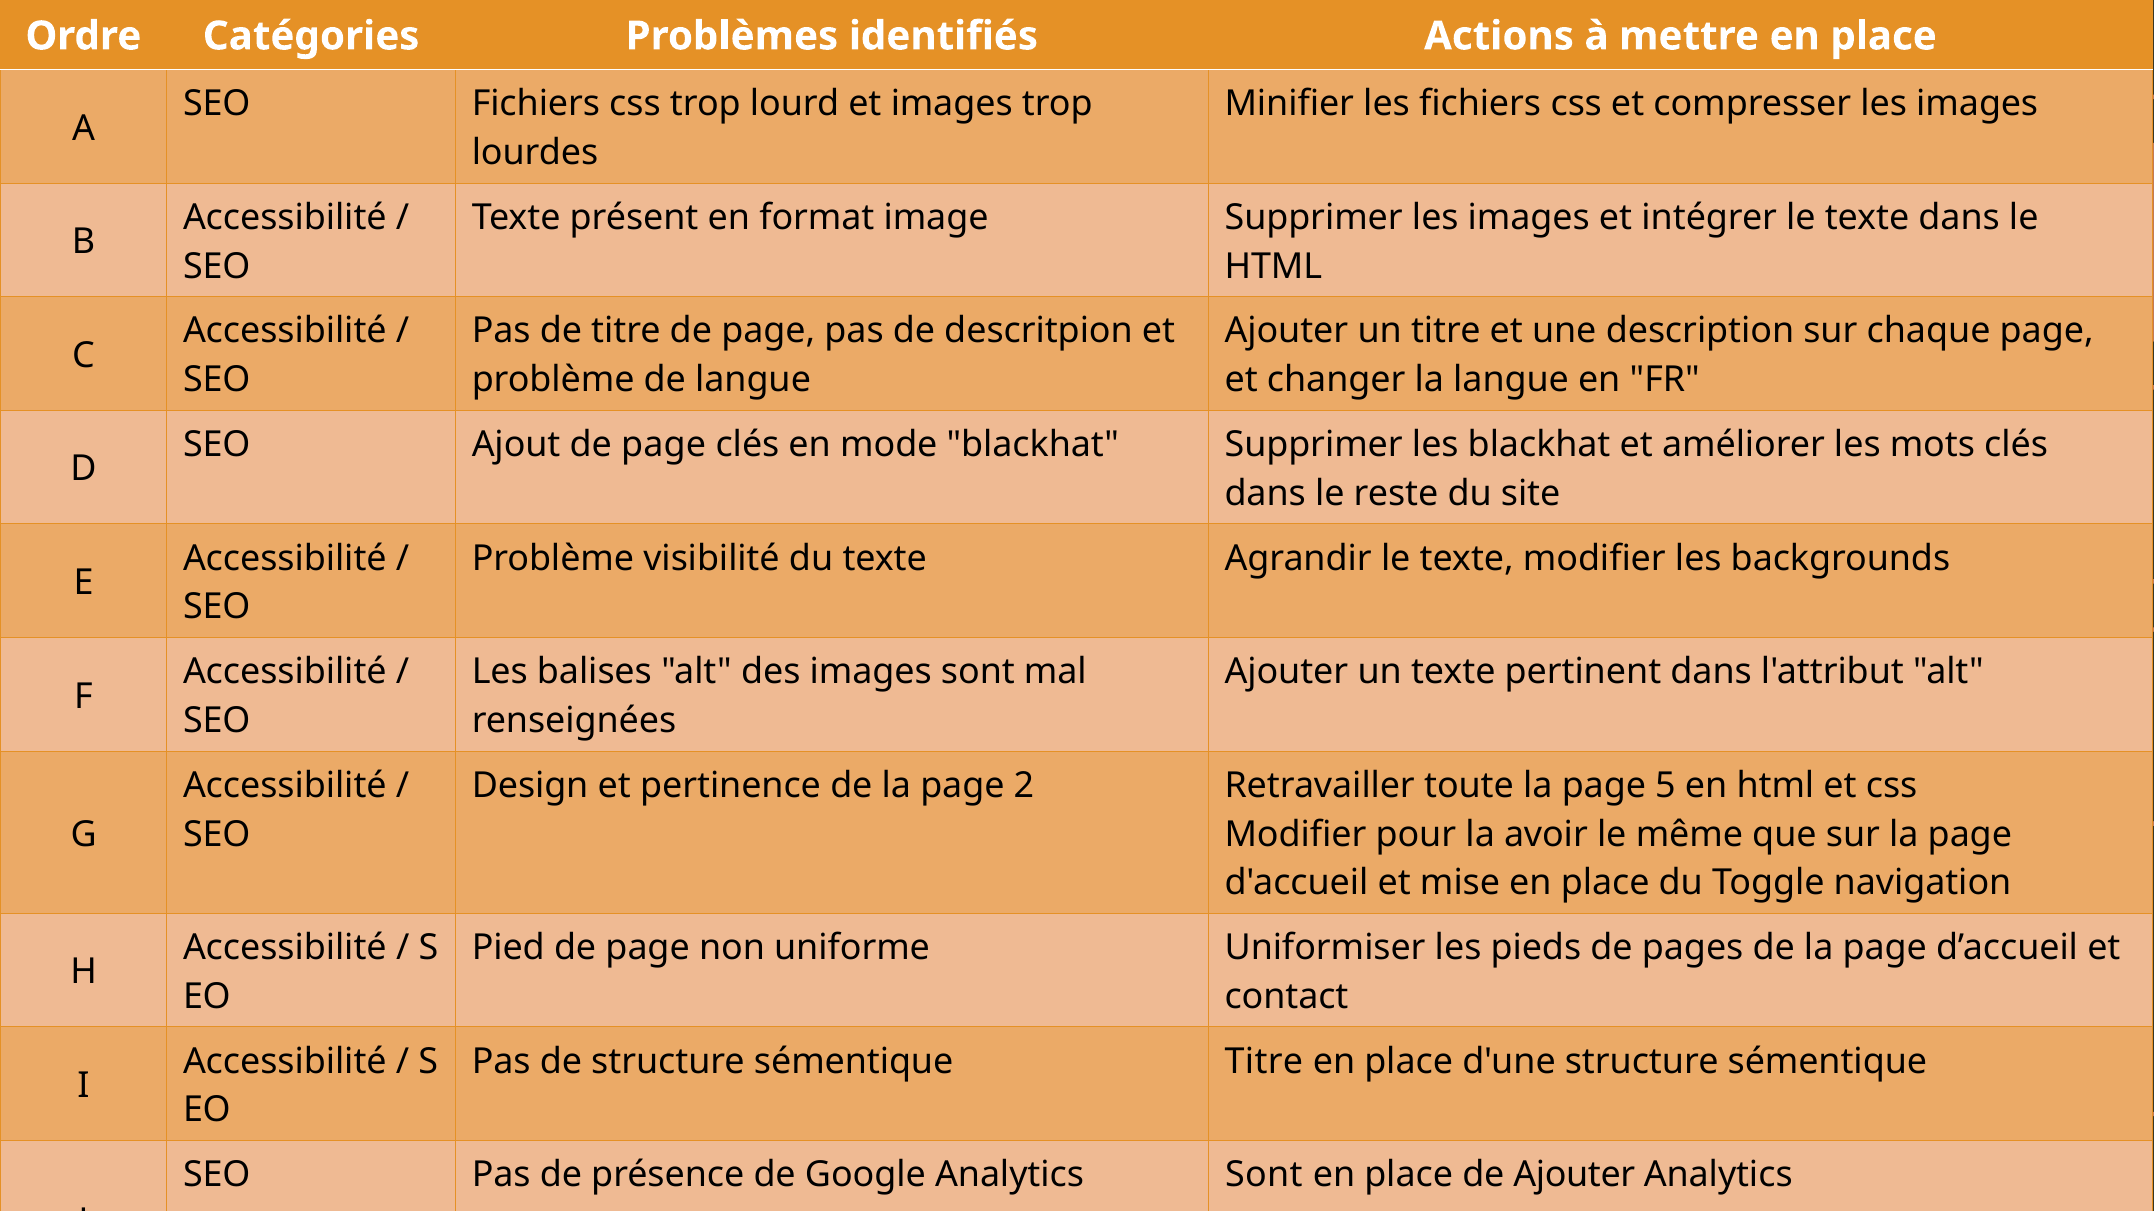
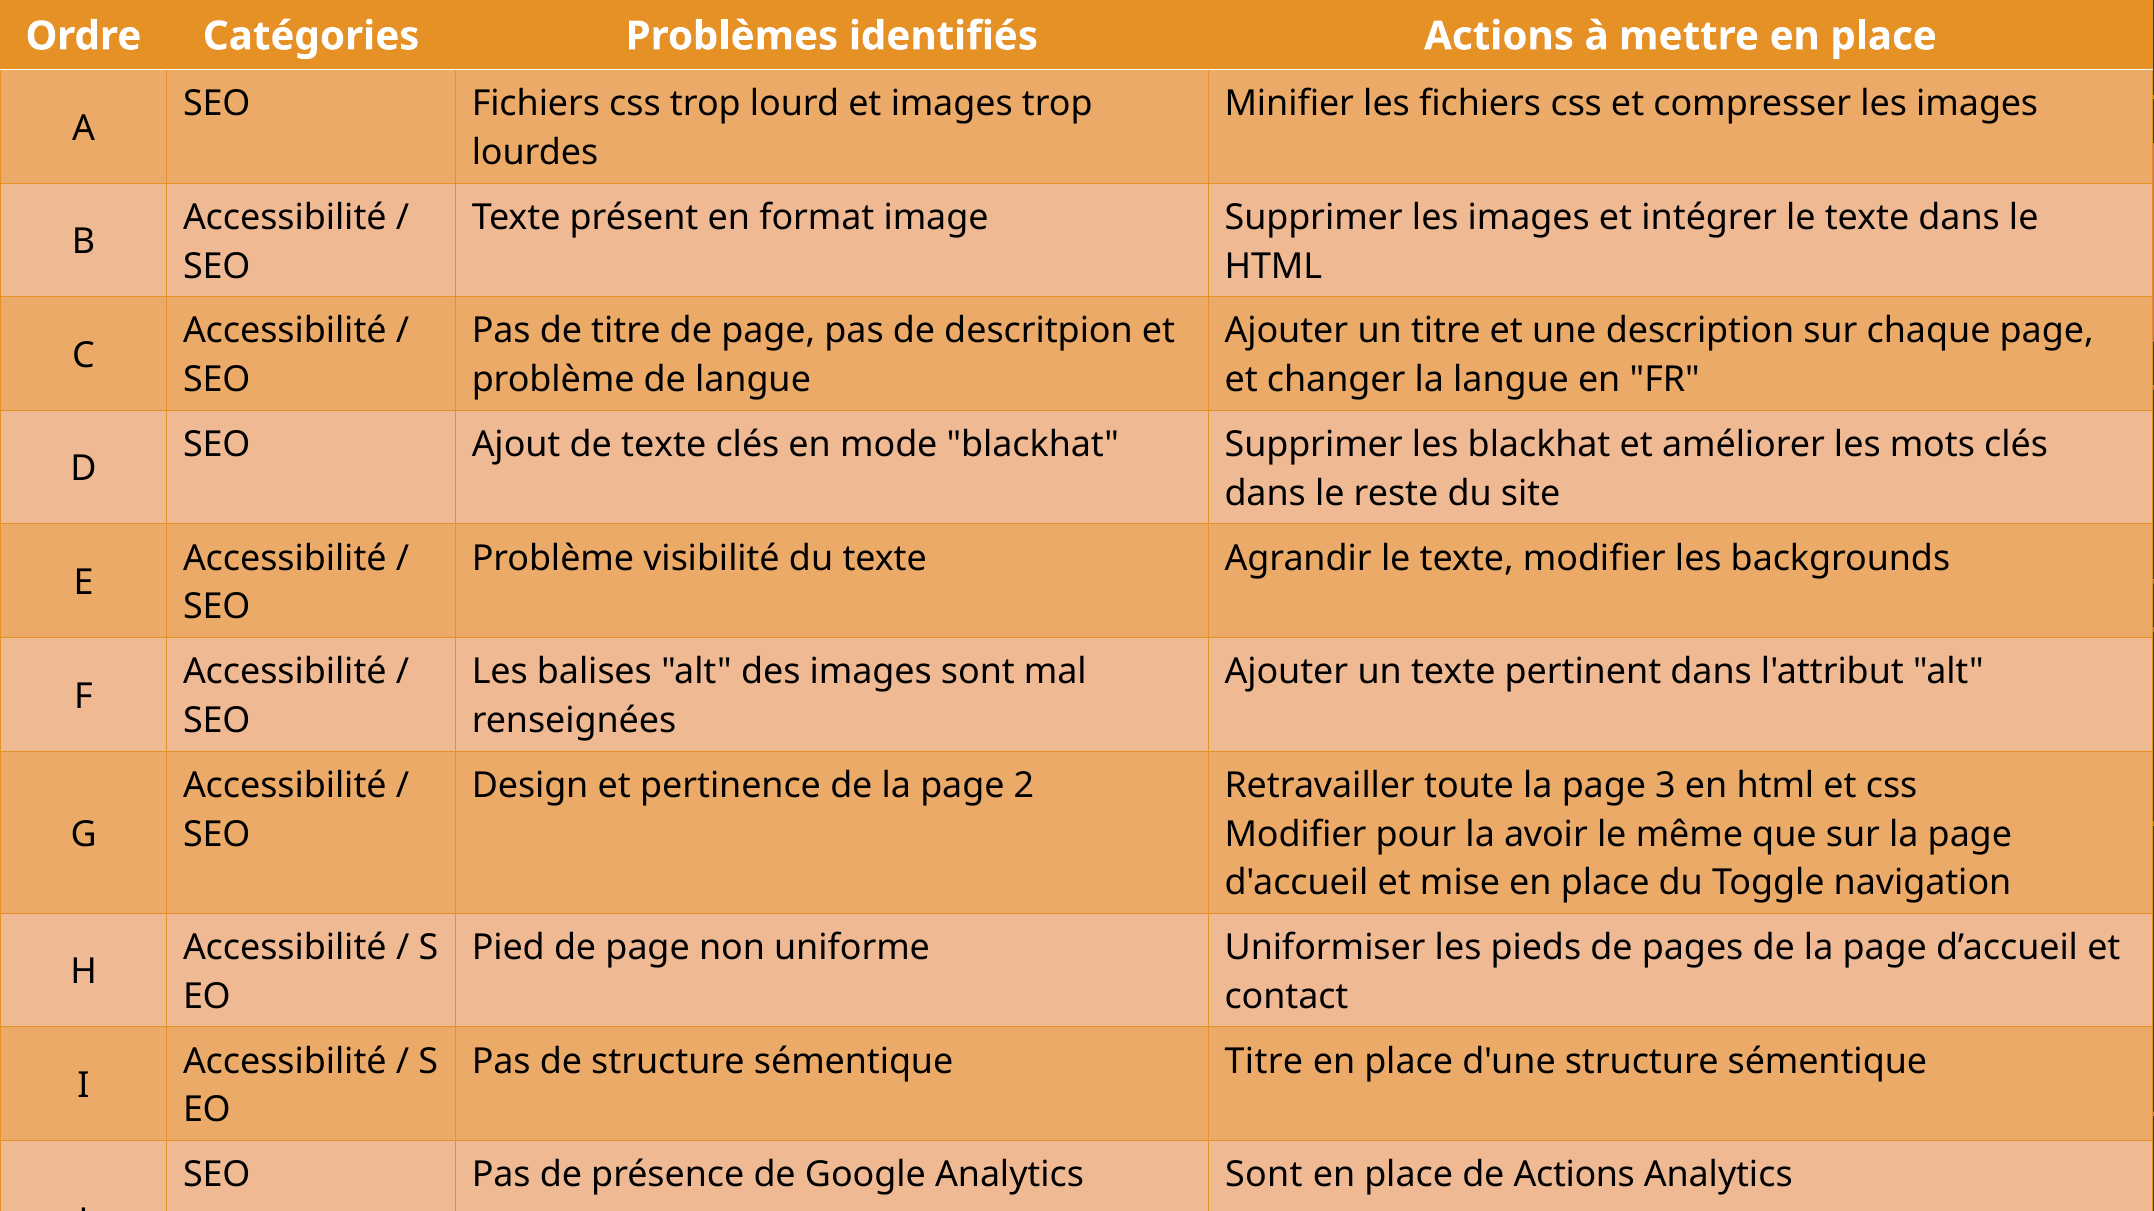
Ajout de page: page -> texte
5: 5 -> 3
de Ajouter: Ajouter -> Actions
